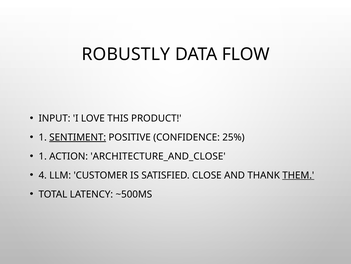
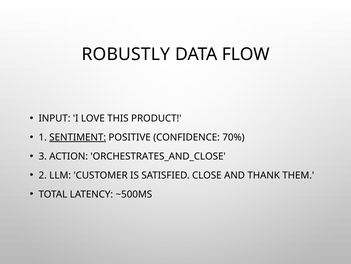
25%: 25% -> 70%
1 at (43, 156): 1 -> 3
ARCHITECTURE_AND_CLOSE: ARCHITECTURE_AND_CLOSE -> ORCHESTRATES_AND_CLOSE
4: 4 -> 2
THEM underline: present -> none
